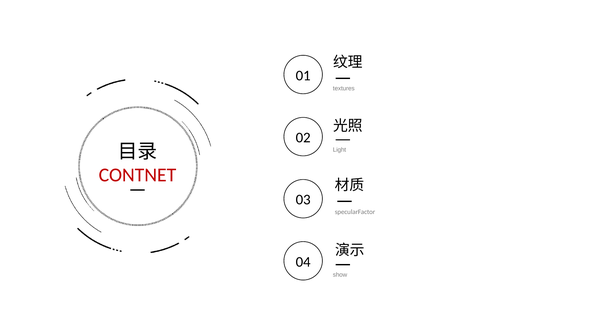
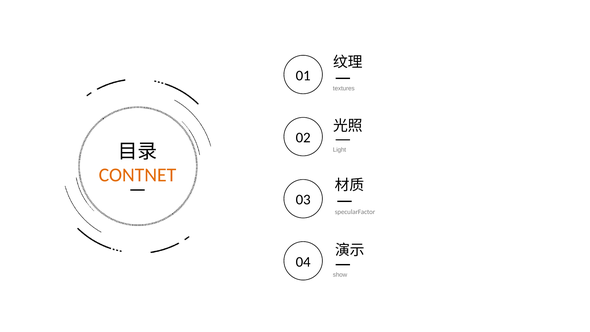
CONTNET colour: red -> orange
